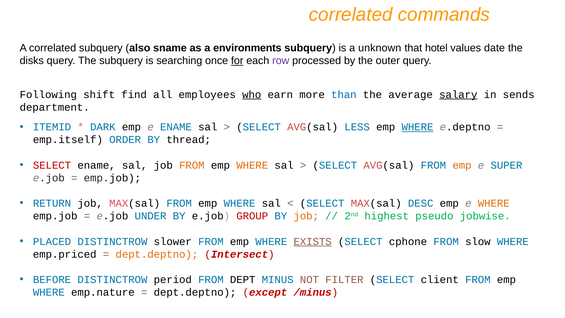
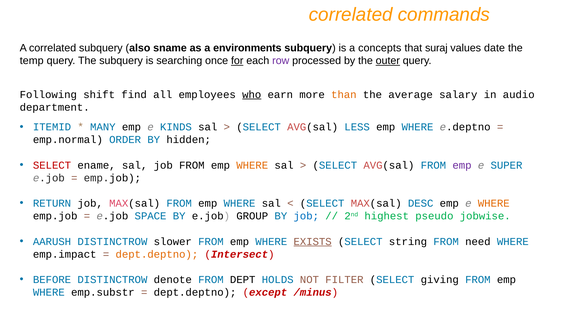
unknown: unknown -> concepts
hotel: hotel -> suraj
disks: disks -> temp
outer underline: none -> present
than colour: blue -> orange
salary underline: present -> none
sends: sends -> audio
DARK: DARK -> MANY
e ENAME: ENAME -> KINDS
WHERE at (417, 127) underline: present -> none
emp.itself: emp.itself -> emp.normal
thread: thread -> hidden
FROM at (192, 165) colour: orange -> black
emp at (462, 165) colour: orange -> purple
UNDER: UNDER -> SPACE
GROUP colour: red -> black
job at (306, 216) colour: orange -> blue
PLACED: PLACED -> AARUSH
cphone: cphone -> string
slow: slow -> need
emp.priced: emp.priced -> emp.impact
period: period -> denote
MINUS: MINUS -> HOLDS
client: client -> giving
emp.nature: emp.nature -> emp.substr
